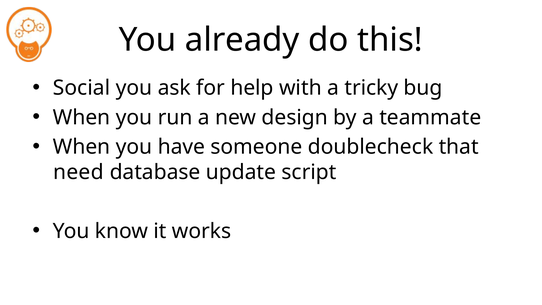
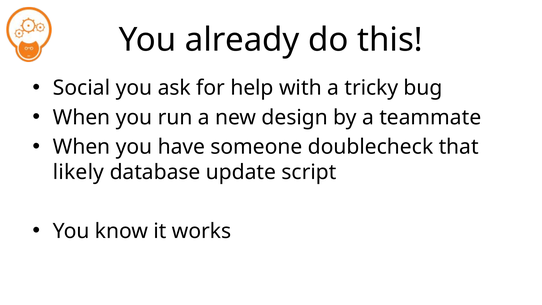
need: need -> likely
